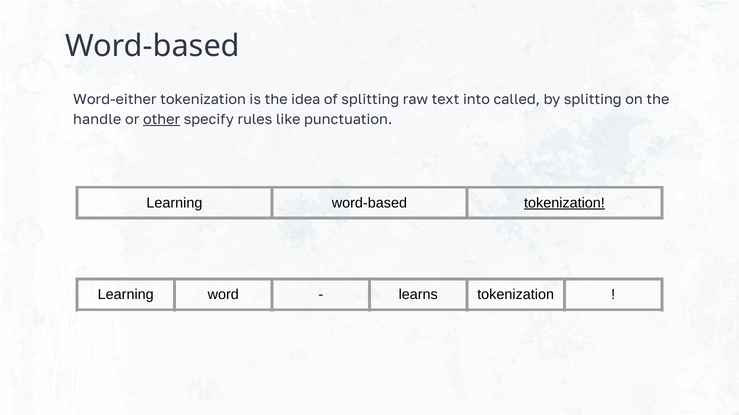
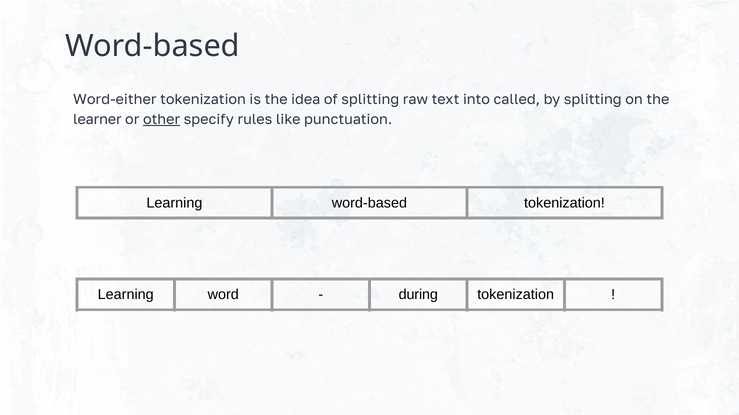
handle: handle -> learner
tokenization at (564, 203) underline: present -> none
learns: learns -> during
